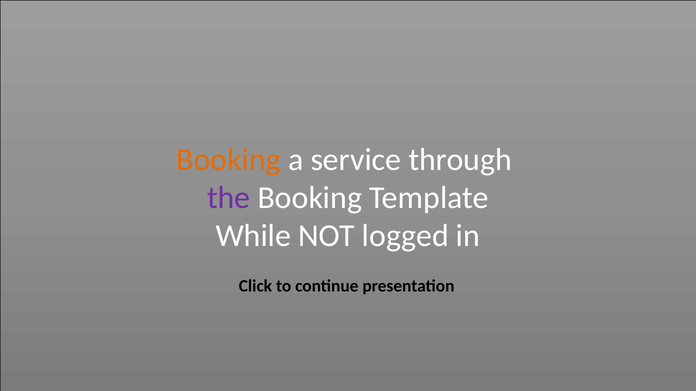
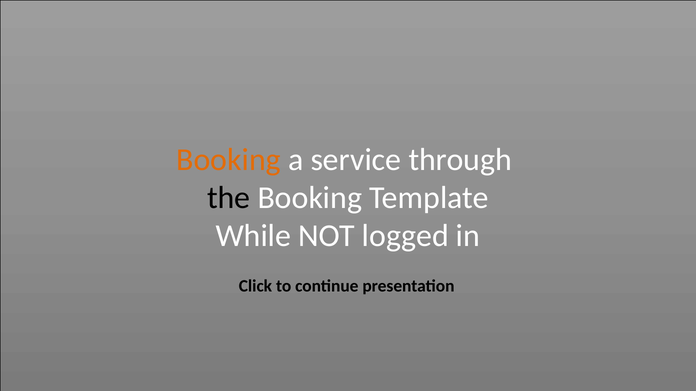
the colour: purple -> black
